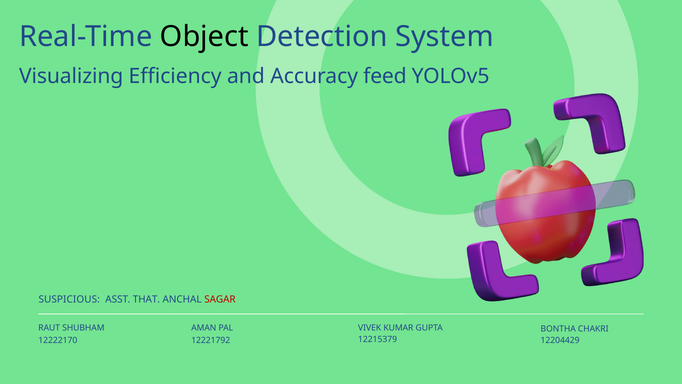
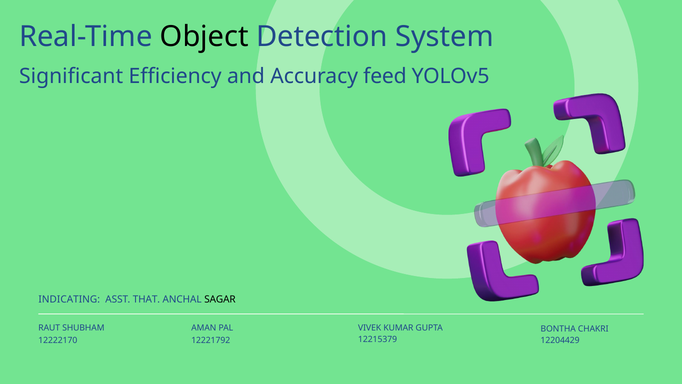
Visualizing: Visualizing -> Significant
SUSPICIOUS: SUSPICIOUS -> INDICATING
SAGAR colour: red -> black
